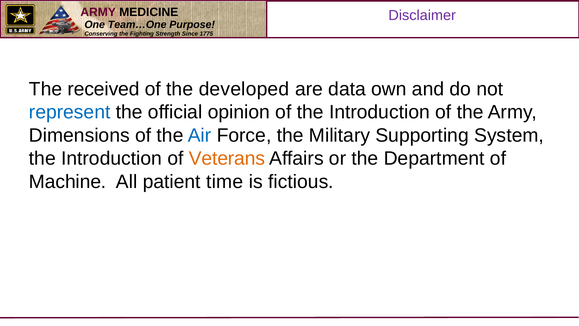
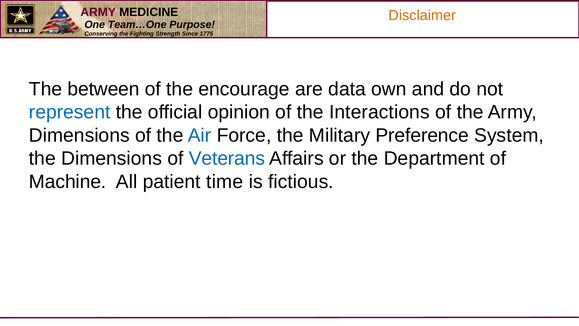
Disclaimer colour: purple -> orange
received: received -> between
developed: developed -> encourage
of the Introduction: Introduction -> Interactions
Supporting: Supporting -> Preference
Introduction at (112, 158): Introduction -> Dimensions
Veterans colour: orange -> blue
